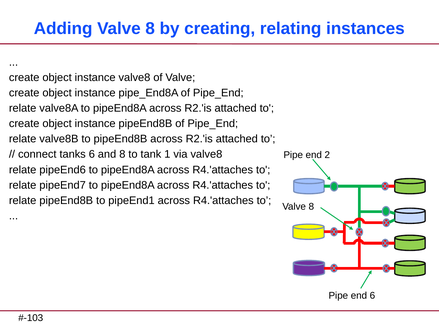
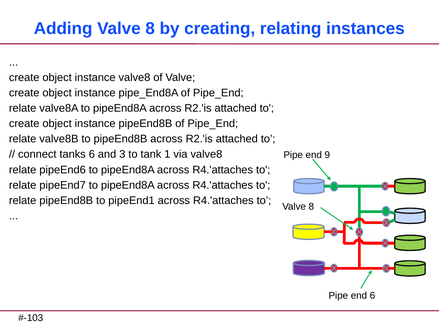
and 8: 8 -> 3
2: 2 -> 9
